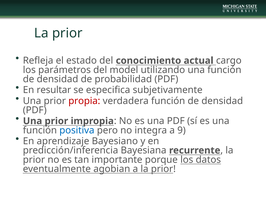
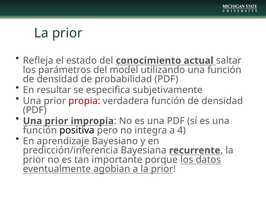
cargo: cargo -> saltar
positiva colour: blue -> black
9: 9 -> 4
